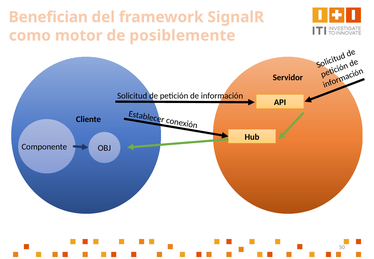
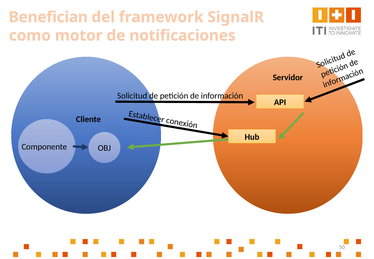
posiblemente: posiblemente -> notificaciones
